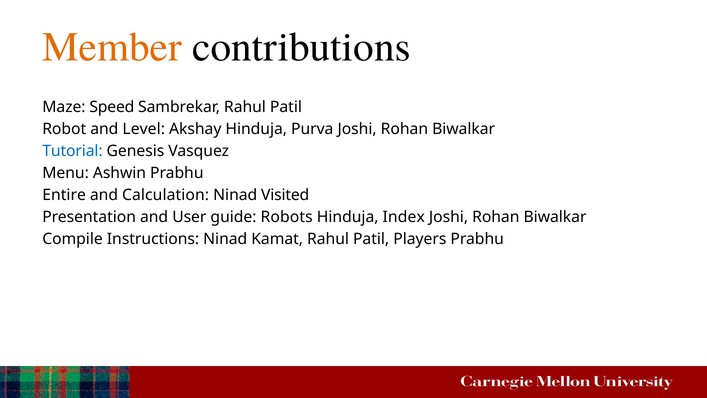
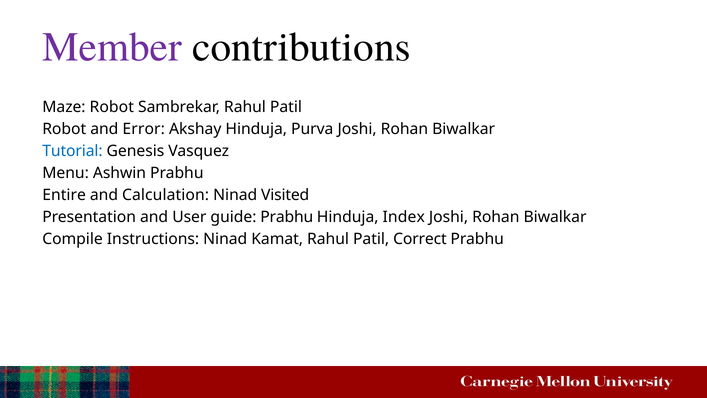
Member colour: orange -> purple
Maze Speed: Speed -> Robot
Level: Level -> Error
guide Robots: Robots -> Prabhu
Players: Players -> Correct
